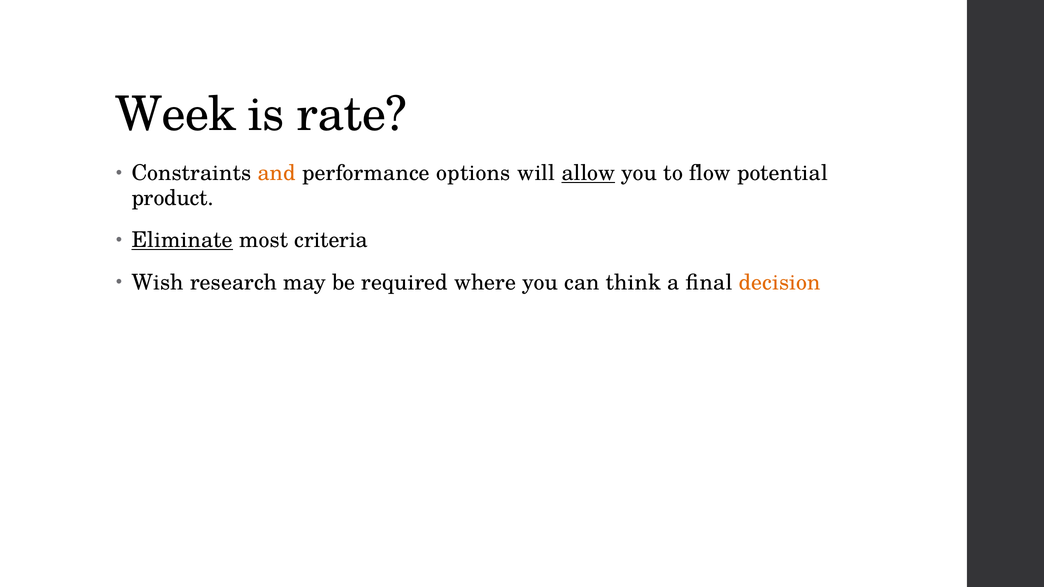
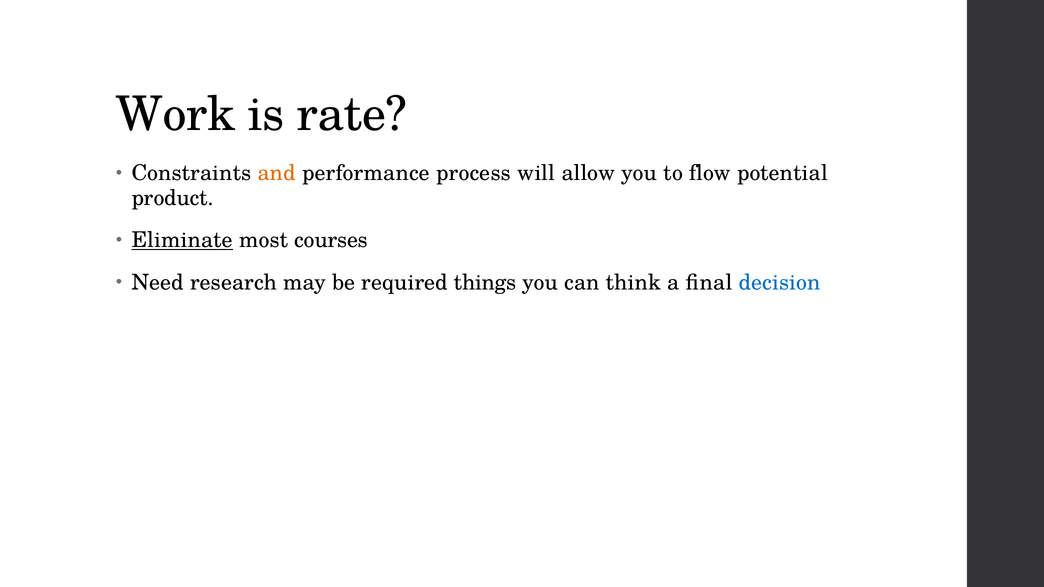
Week: Week -> Work
options: options -> process
allow underline: present -> none
criteria: criteria -> courses
Wish: Wish -> Need
where: where -> things
decision colour: orange -> blue
